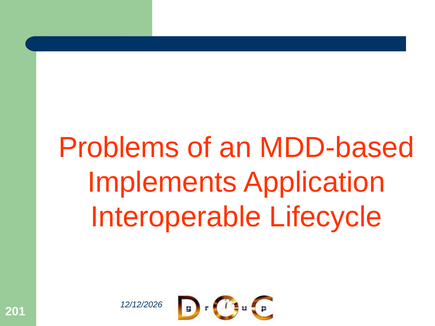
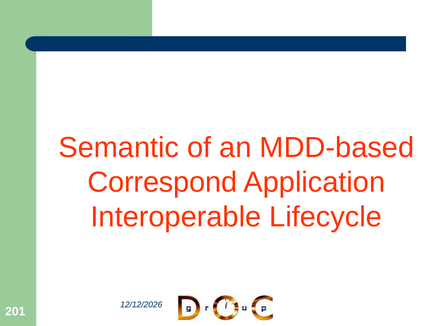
Problems: Problems -> Semantic
Implements: Implements -> Correspond
